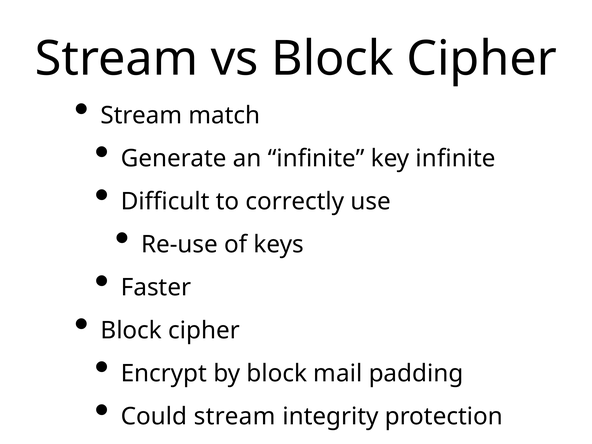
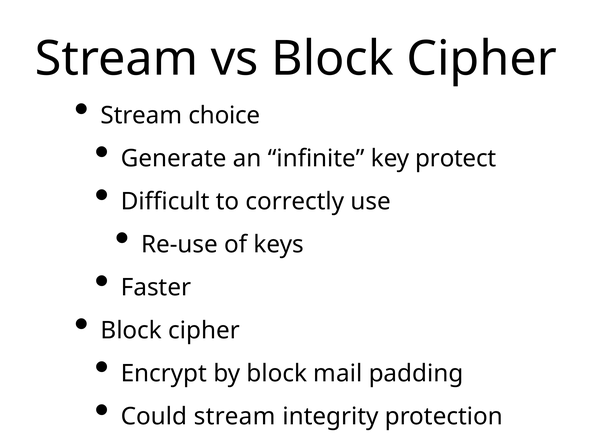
match: match -> choice
key infinite: infinite -> protect
